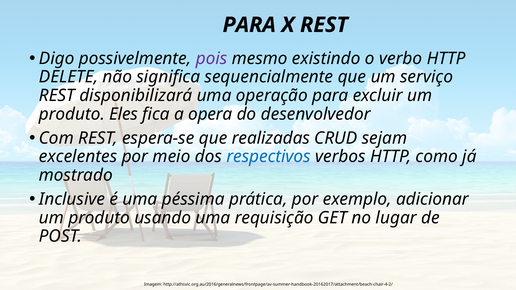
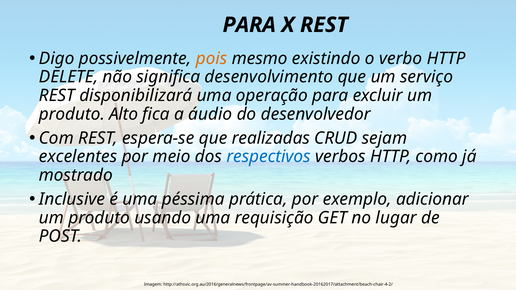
pois colour: purple -> orange
sequencialmente: sequencialmente -> desenvolvimento
Eles: Eles -> Alto
opera: opera -> áudio
